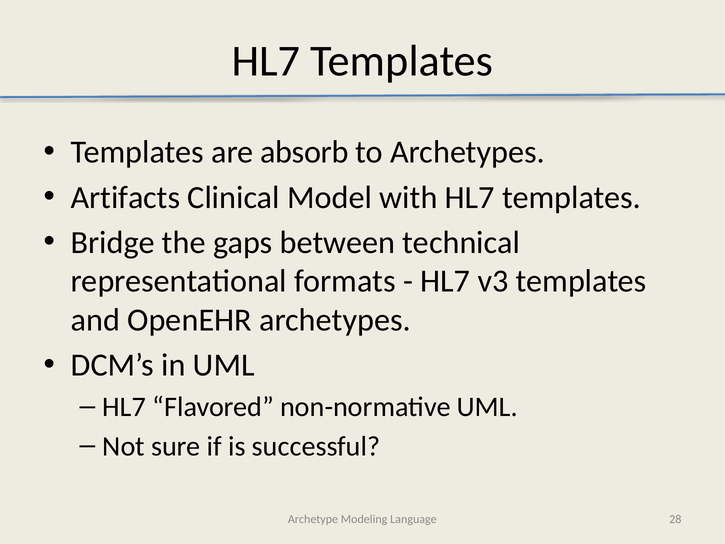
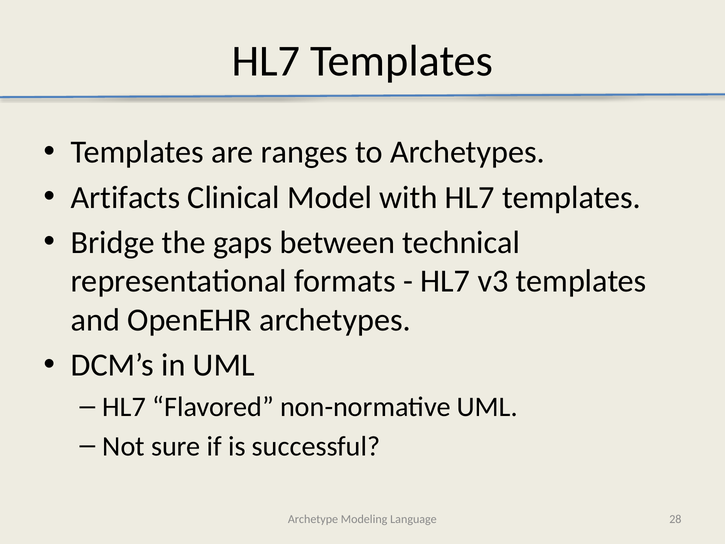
absorb: absorb -> ranges
